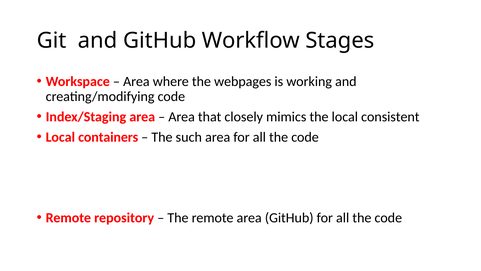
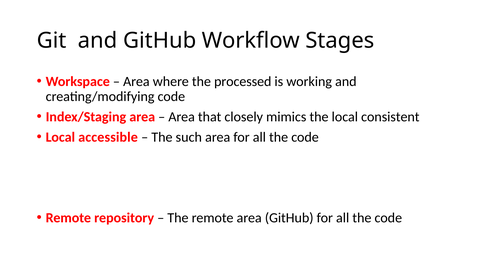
webpages: webpages -> processed
containers: containers -> accessible
